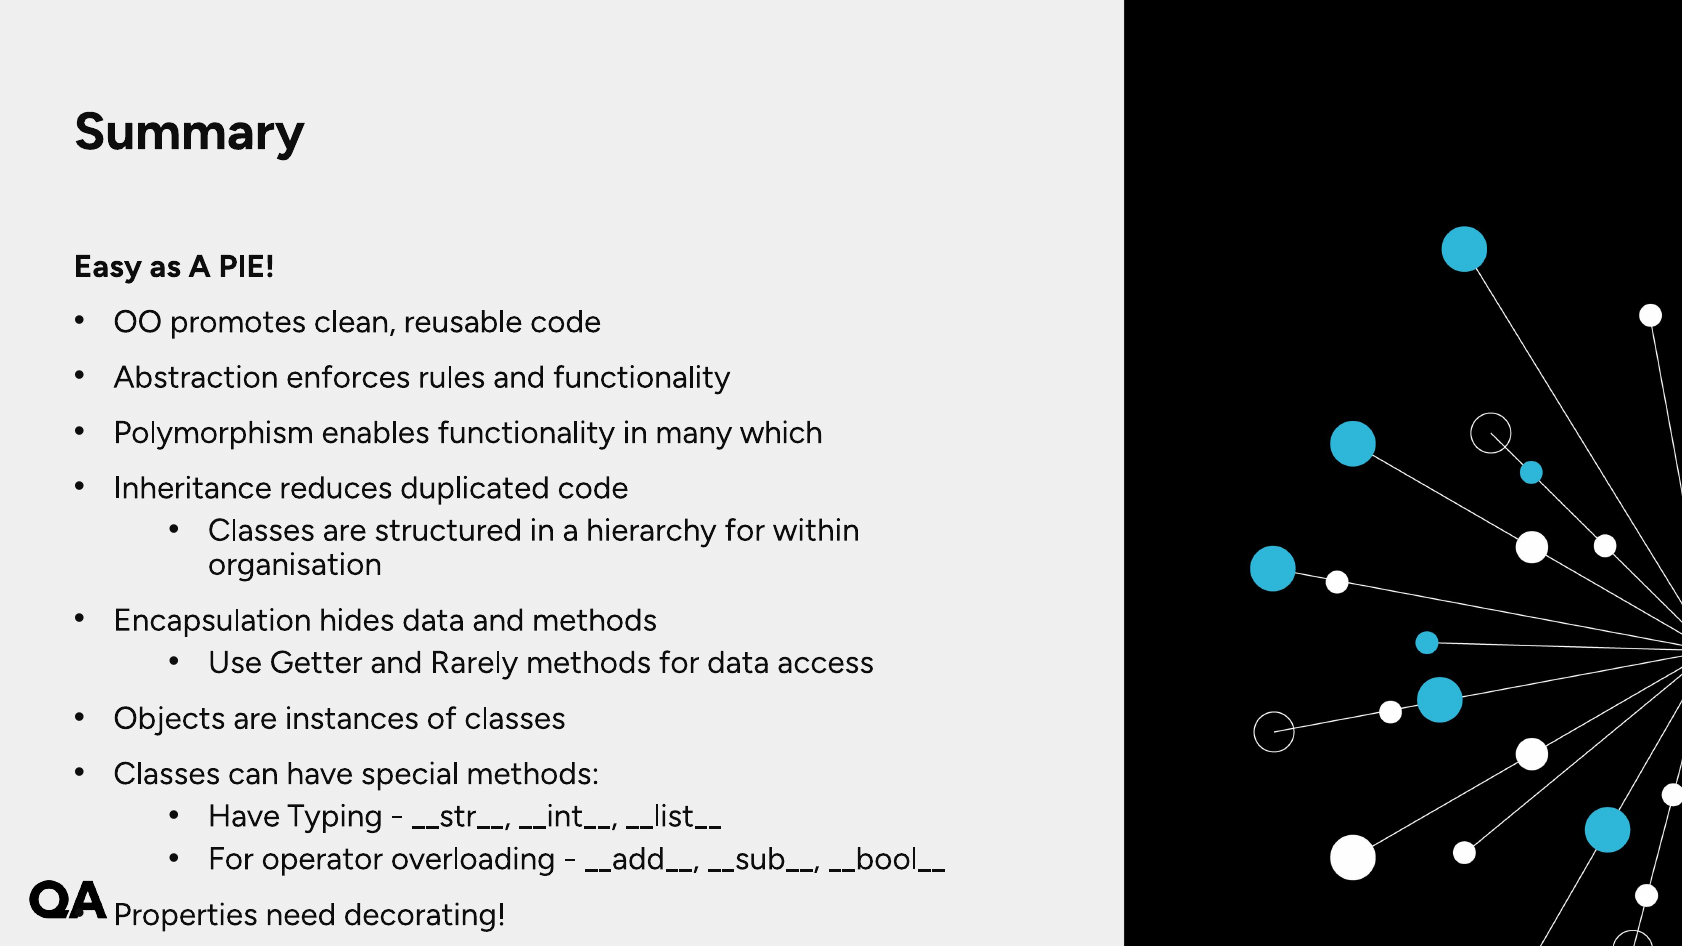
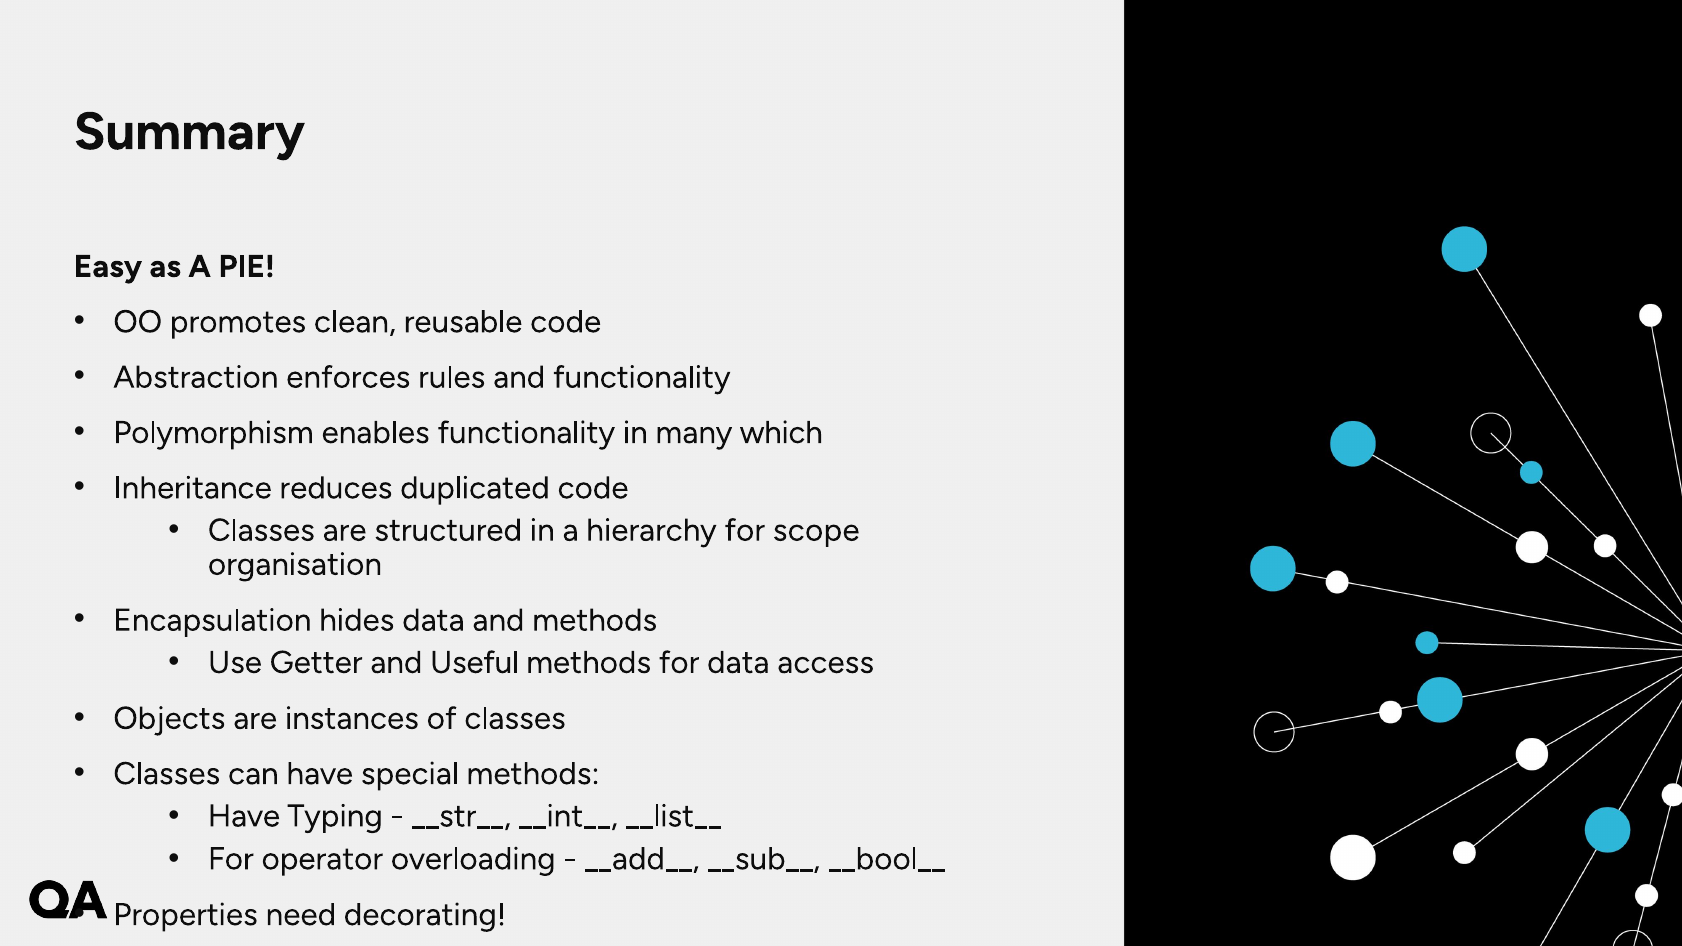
within: within -> scope
Rarely: Rarely -> Useful
